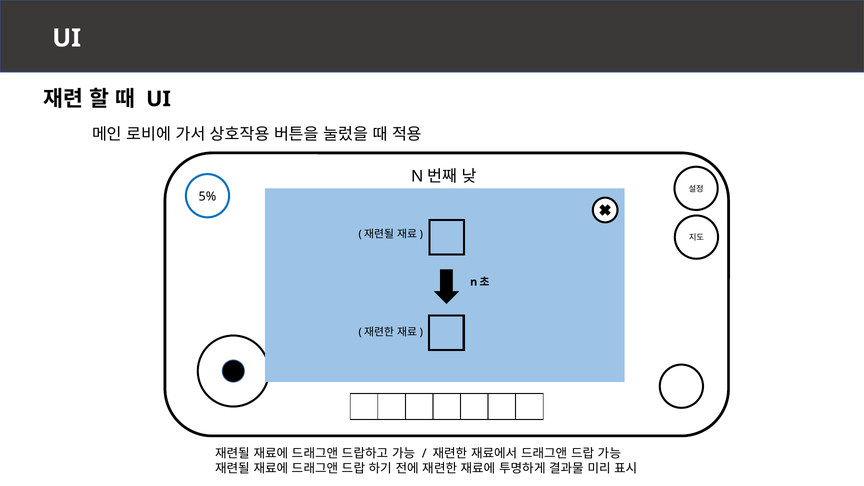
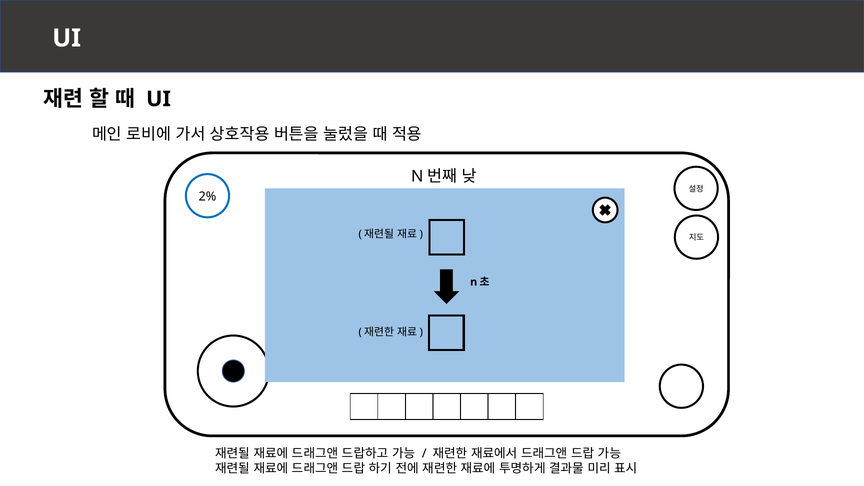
5%: 5% -> 2%
